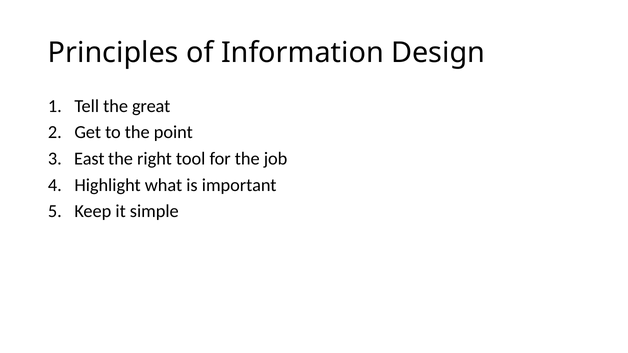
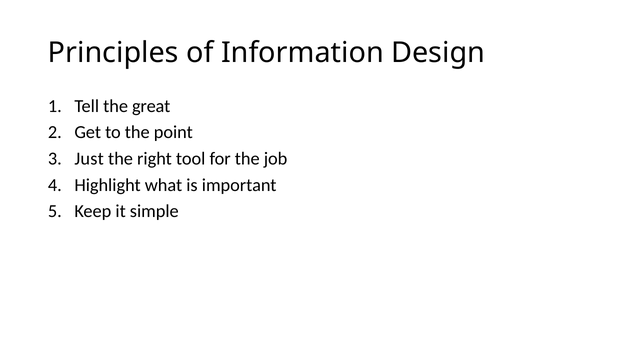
East: East -> Just
